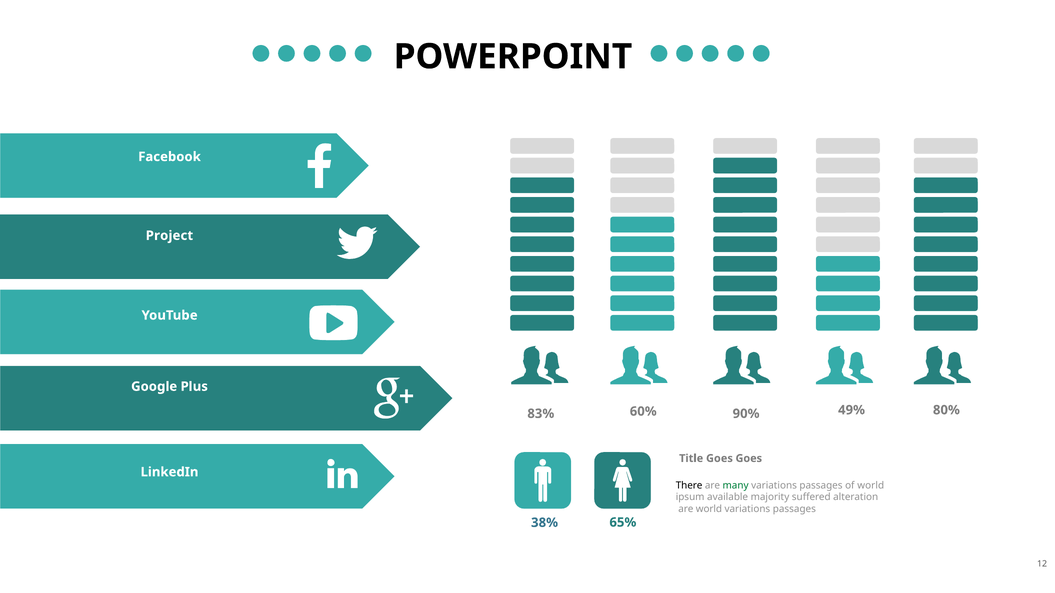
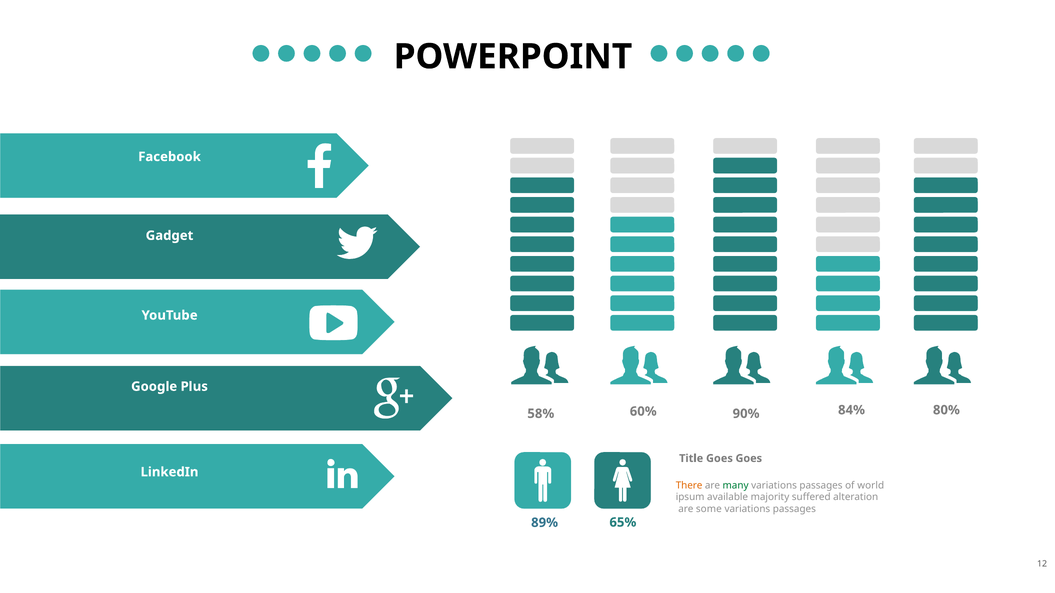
Project: Project -> Gadget
83%: 83% -> 58%
49%: 49% -> 84%
There colour: black -> orange
are world: world -> some
38%: 38% -> 89%
